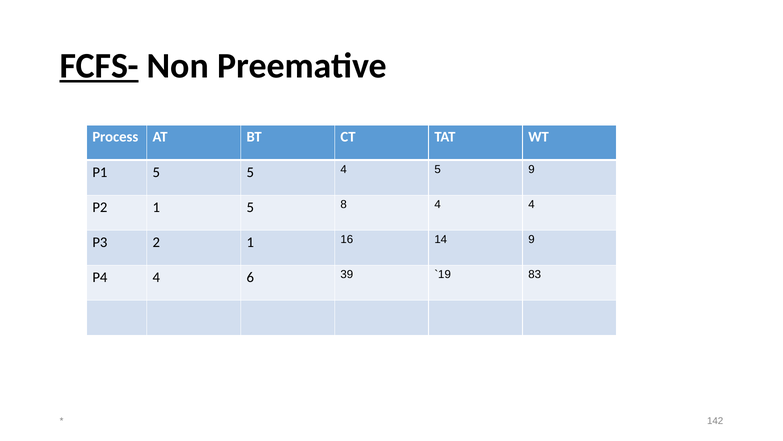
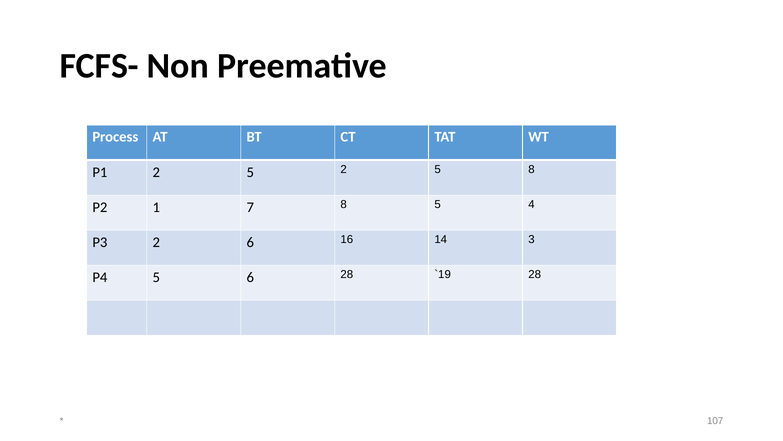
FCFS- underline: present -> none
P1 5: 5 -> 2
5 4: 4 -> 2
5 9: 9 -> 8
1 5: 5 -> 7
8 4: 4 -> 5
2 1: 1 -> 6
14 9: 9 -> 3
P4 4: 4 -> 5
6 39: 39 -> 28
83 at (535, 274): 83 -> 28
142: 142 -> 107
